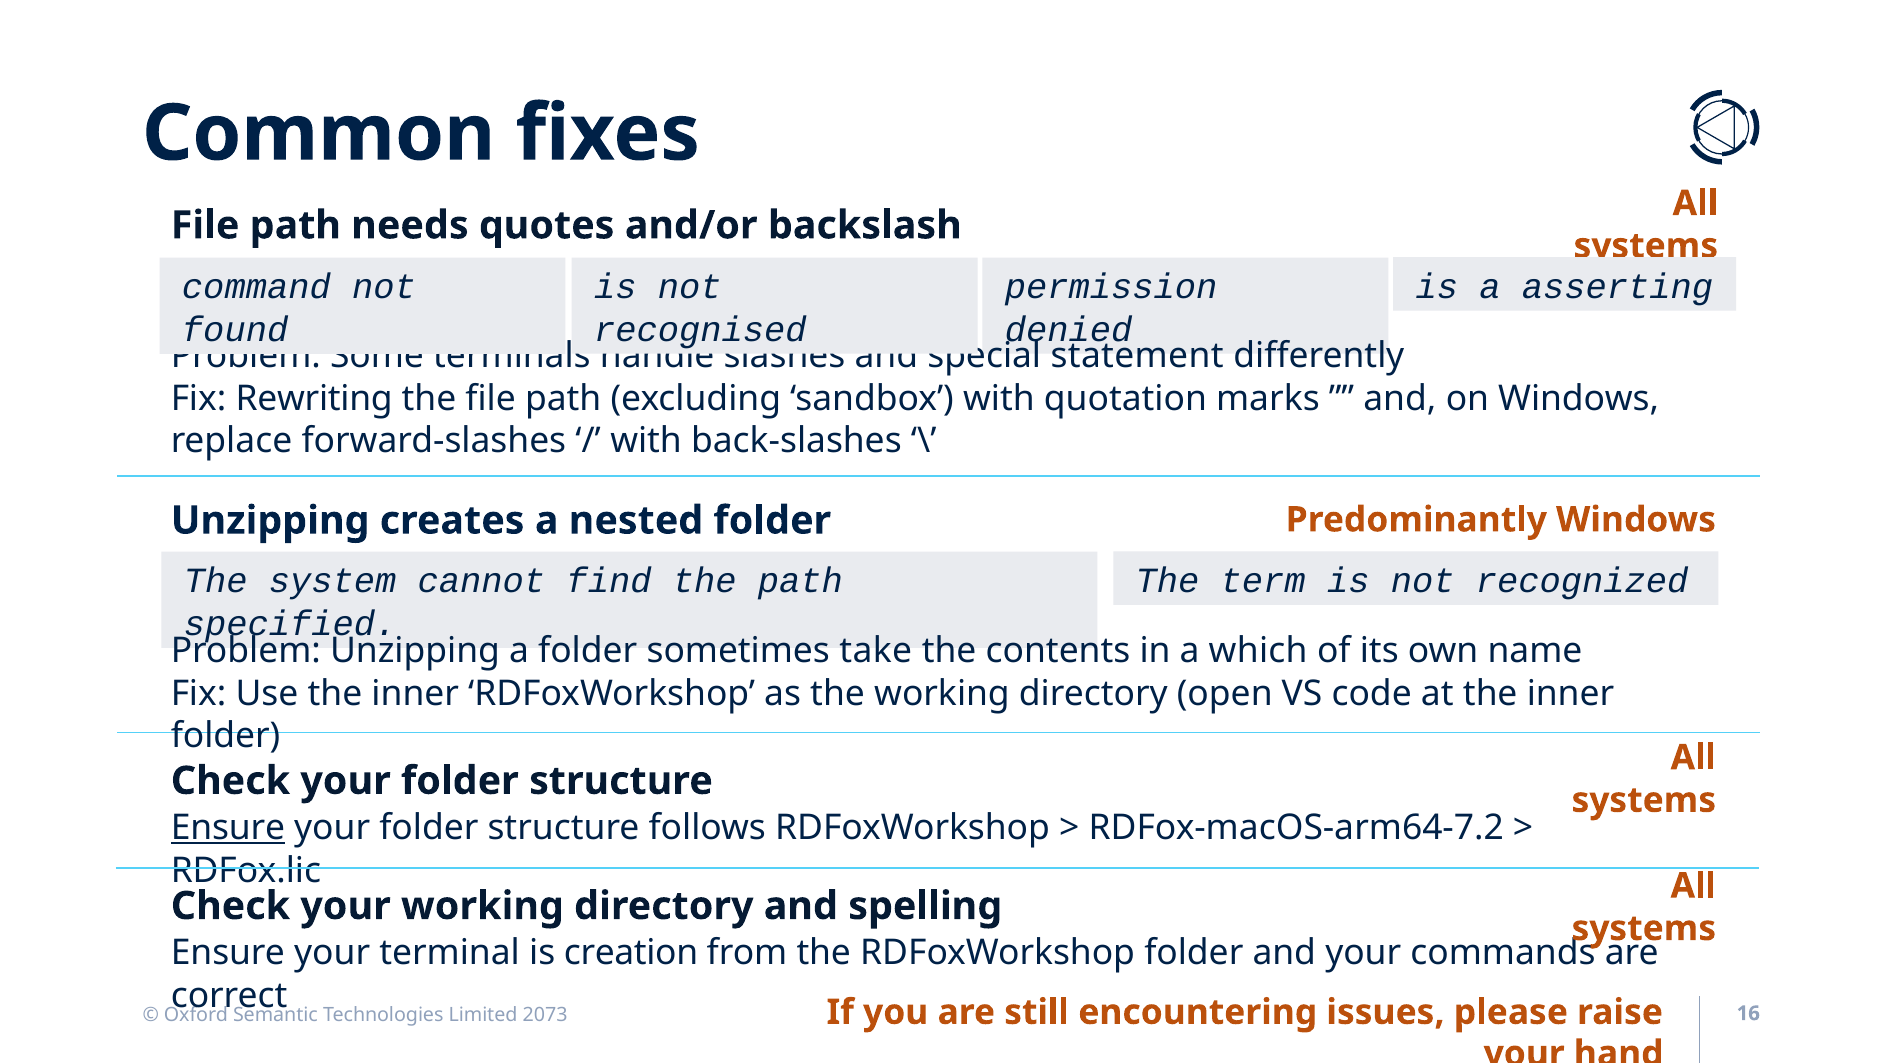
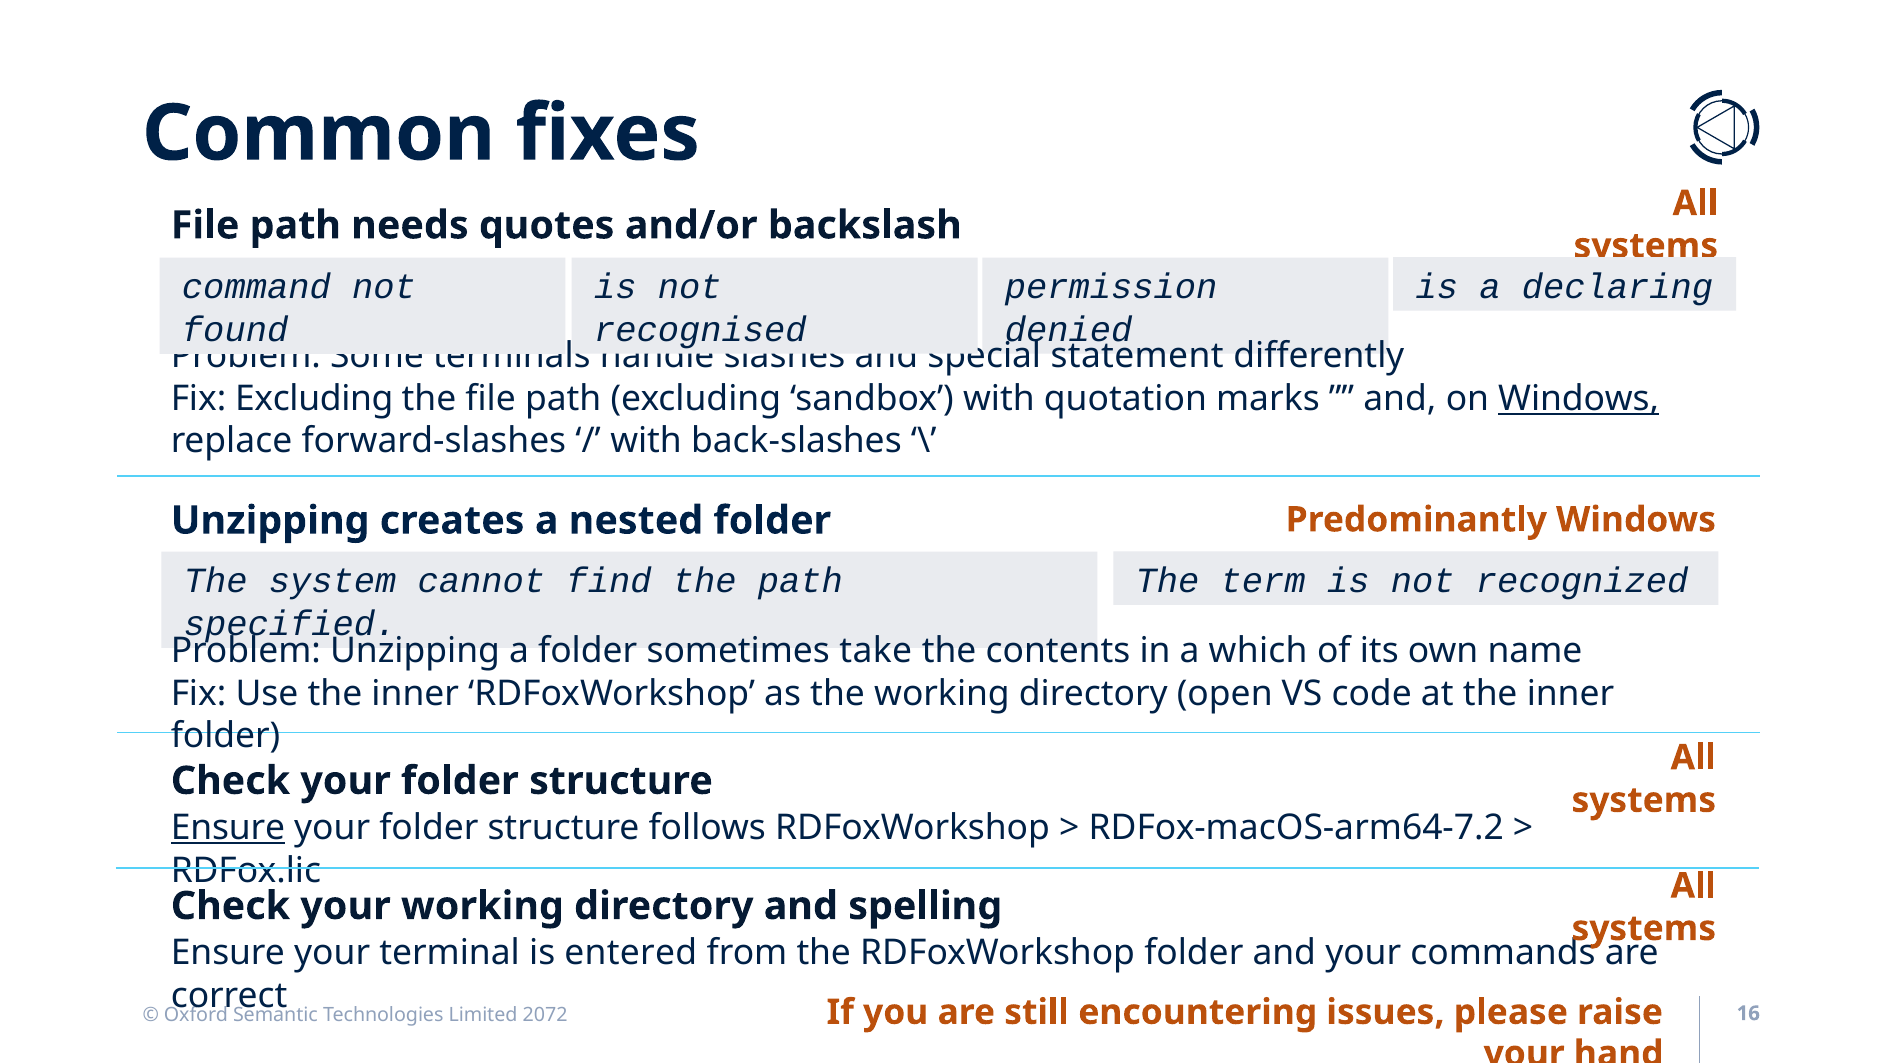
asserting: asserting -> declaring
Fix Rewriting: Rewriting -> Excluding
Windows at (1579, 399) underline: none -> present
creation: creation -> entered
2073: 2073 -> 2072
